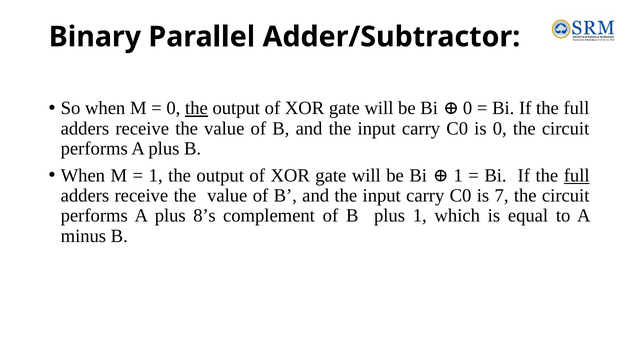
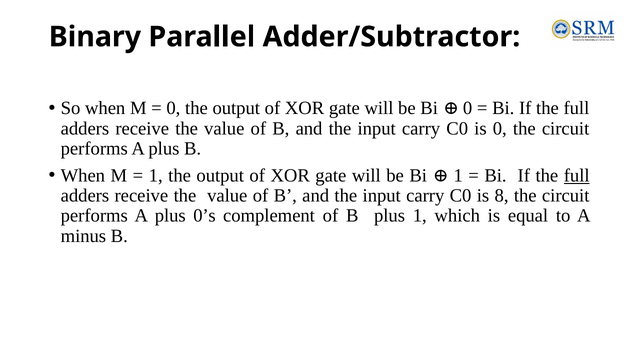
the at (196, 108) underline: present -> none
7: 7 -> 8
8’s: 8’s -> 0’s
